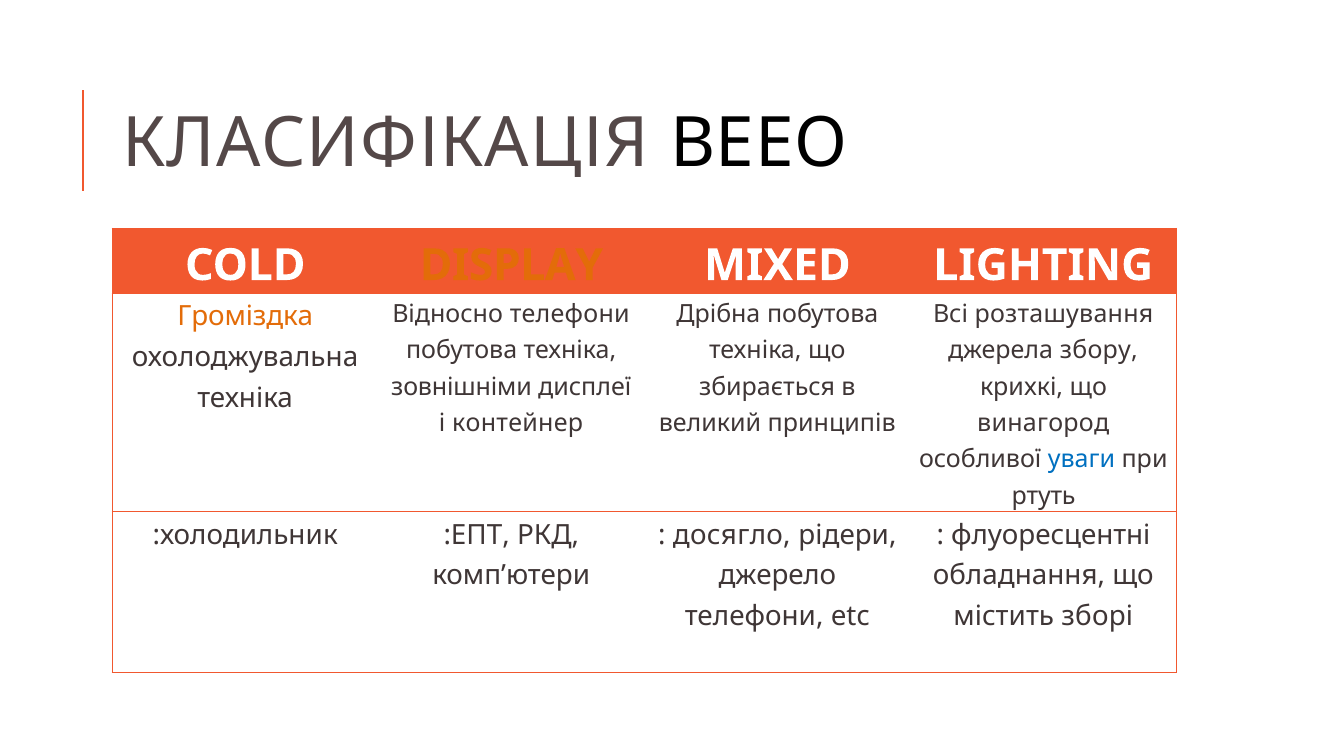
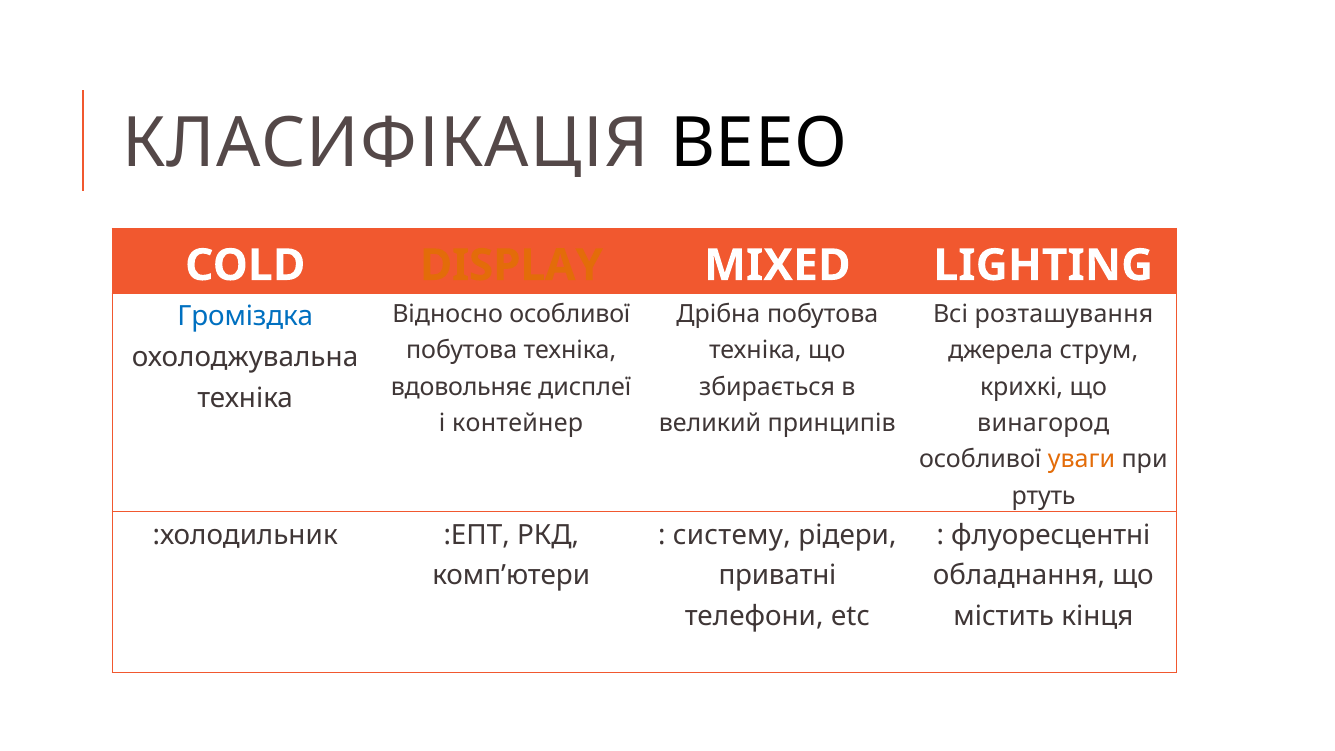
Відносно телефони: телефони -> особливої
Громіздка colour: orange -> blue
збору: збору -> струм
зовнішніми: зовнішніми -> вдовольняє
уваги colour: blue -> orange
досягло: досягло -> систему
джерело: джерело -> приватні
зборі: зборі -> кінця
